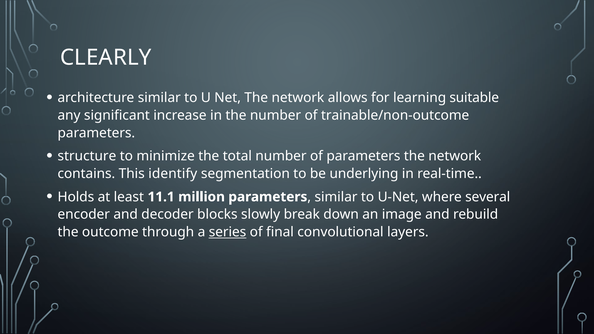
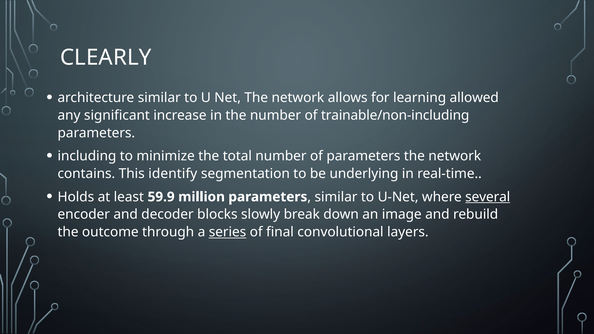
suitable: suitable -> allowed
trainable/non-outcome: trainable/non-outcome -> trainable/non-including
structure: structure -> including
11.1: 11.1 -> 59.9
several underline: none -> present
